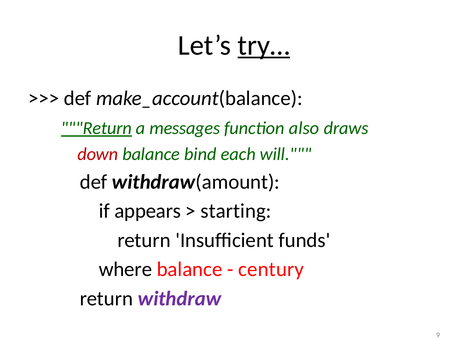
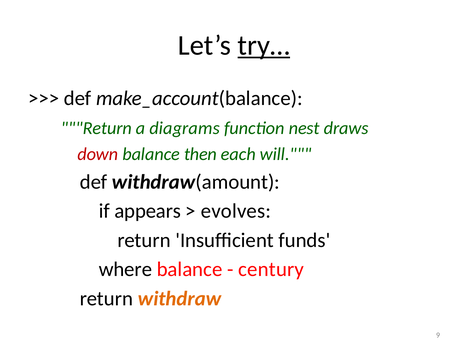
Return at (96, 128) underline: present -> none
messages: messages -> diagrams
also: also -> nest
bind: bind -> then
starting: starting -> evolves
withdraw colour: purple -> orange
